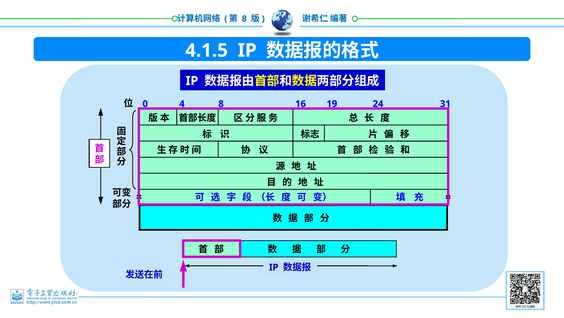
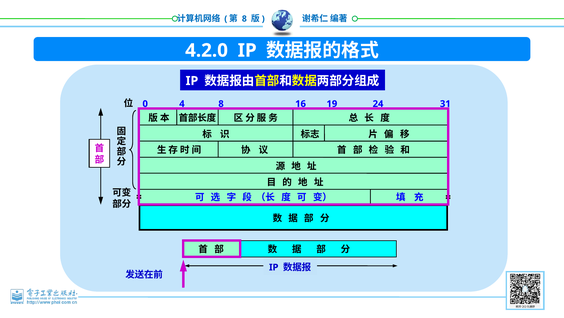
4.1.5: 4.1.5 -> 4.2.0
